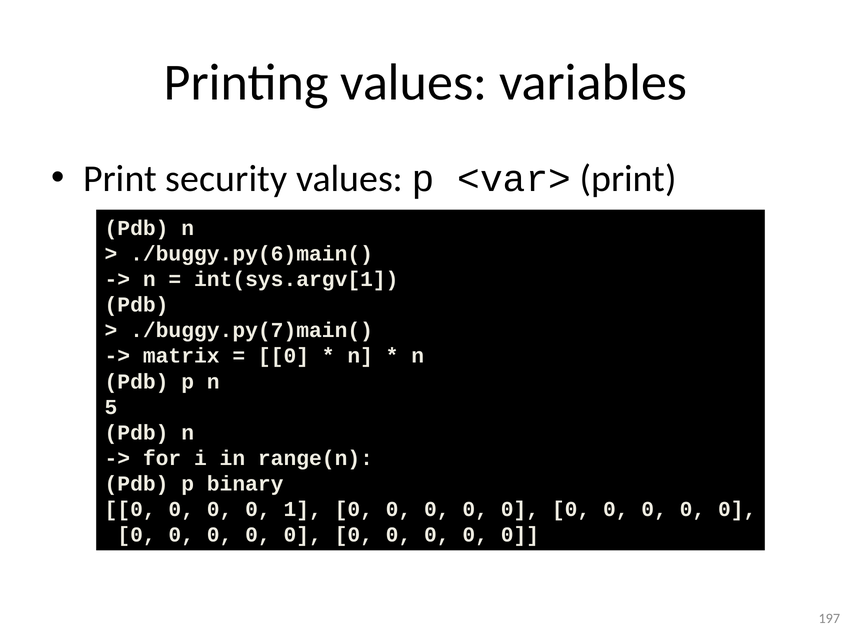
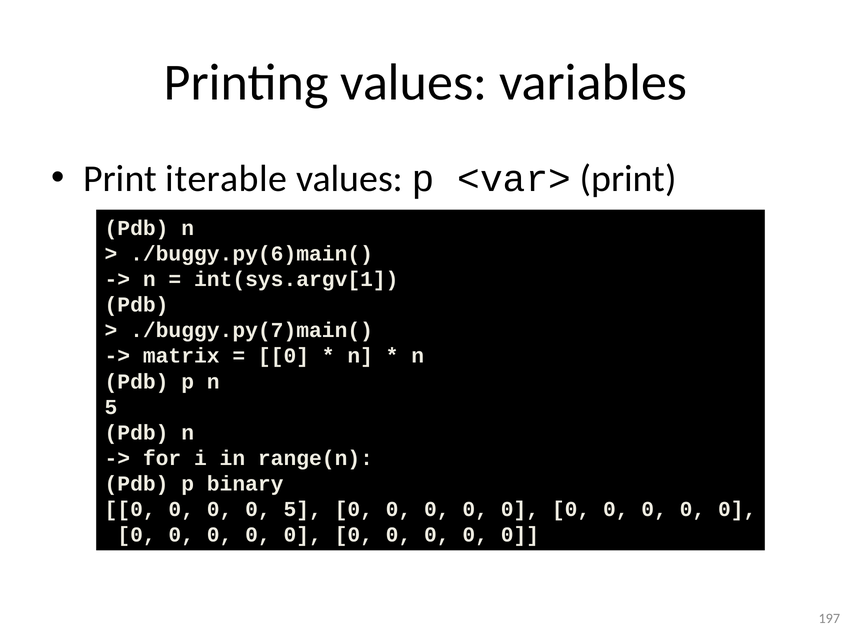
security: security -> iterable
0 1: 1 -> 5
